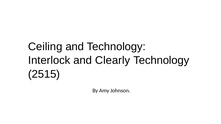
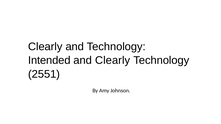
Ceiling at (45, 47): Ceiling -> Clearly
Interlock: Interlock -> Intended
2515: 2515 -> 2551
